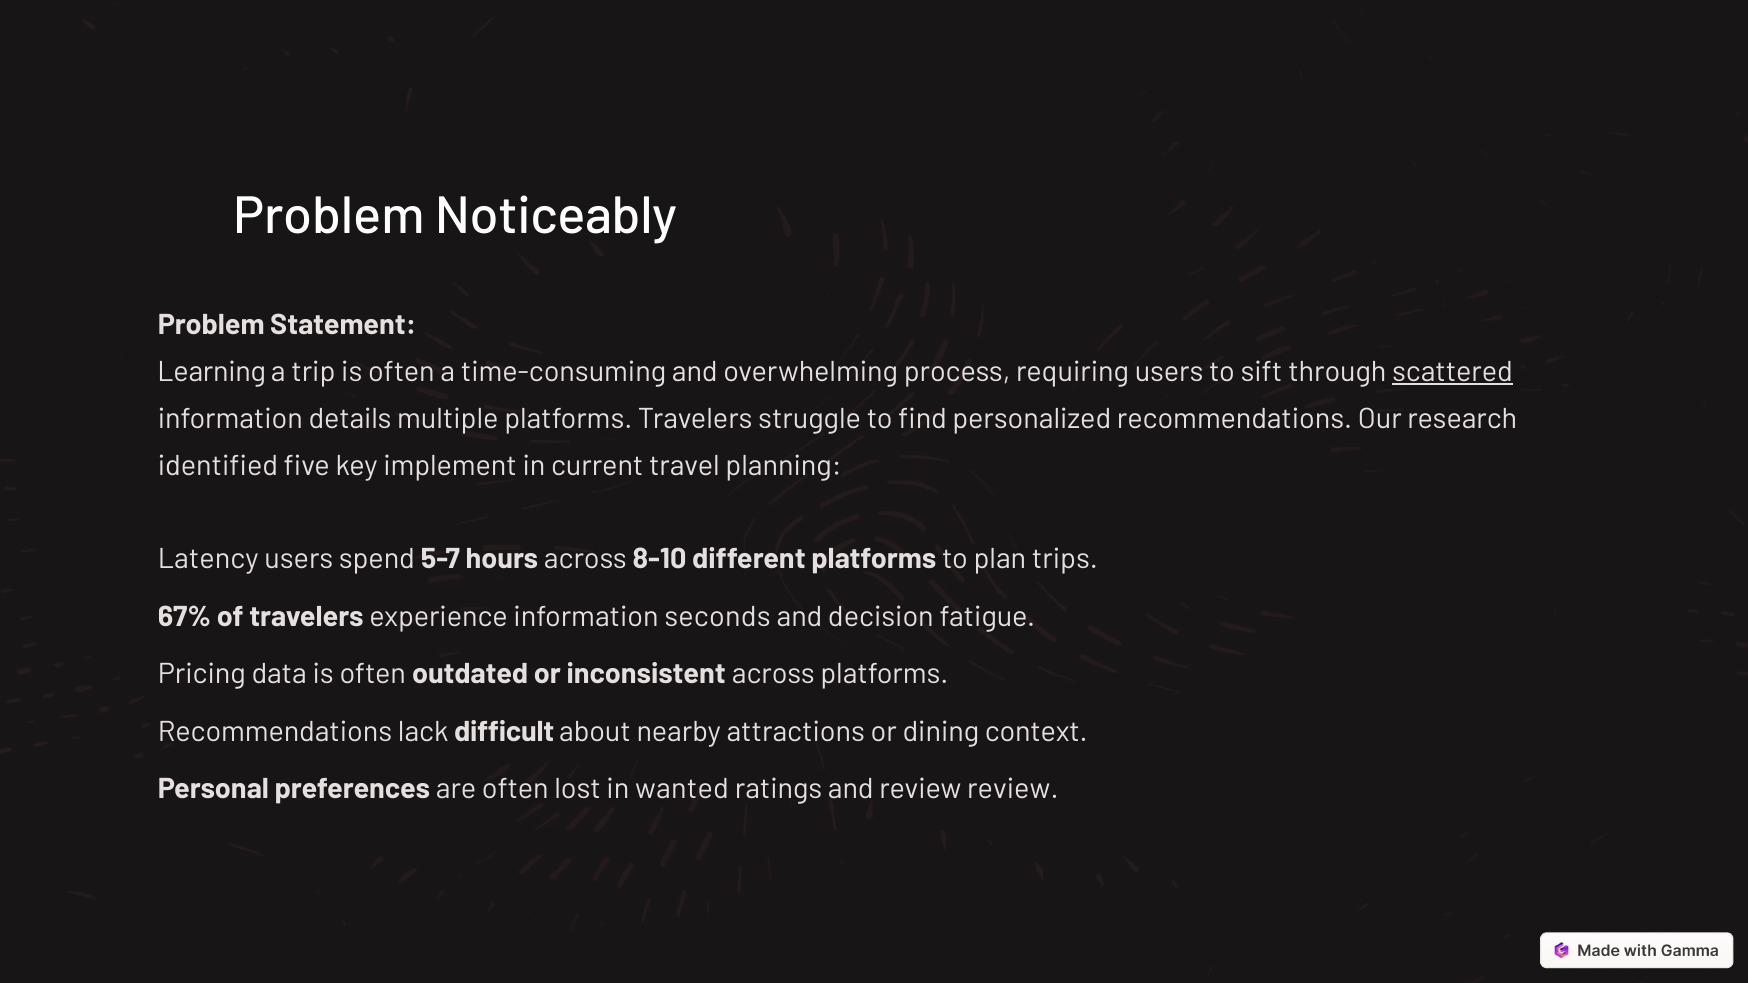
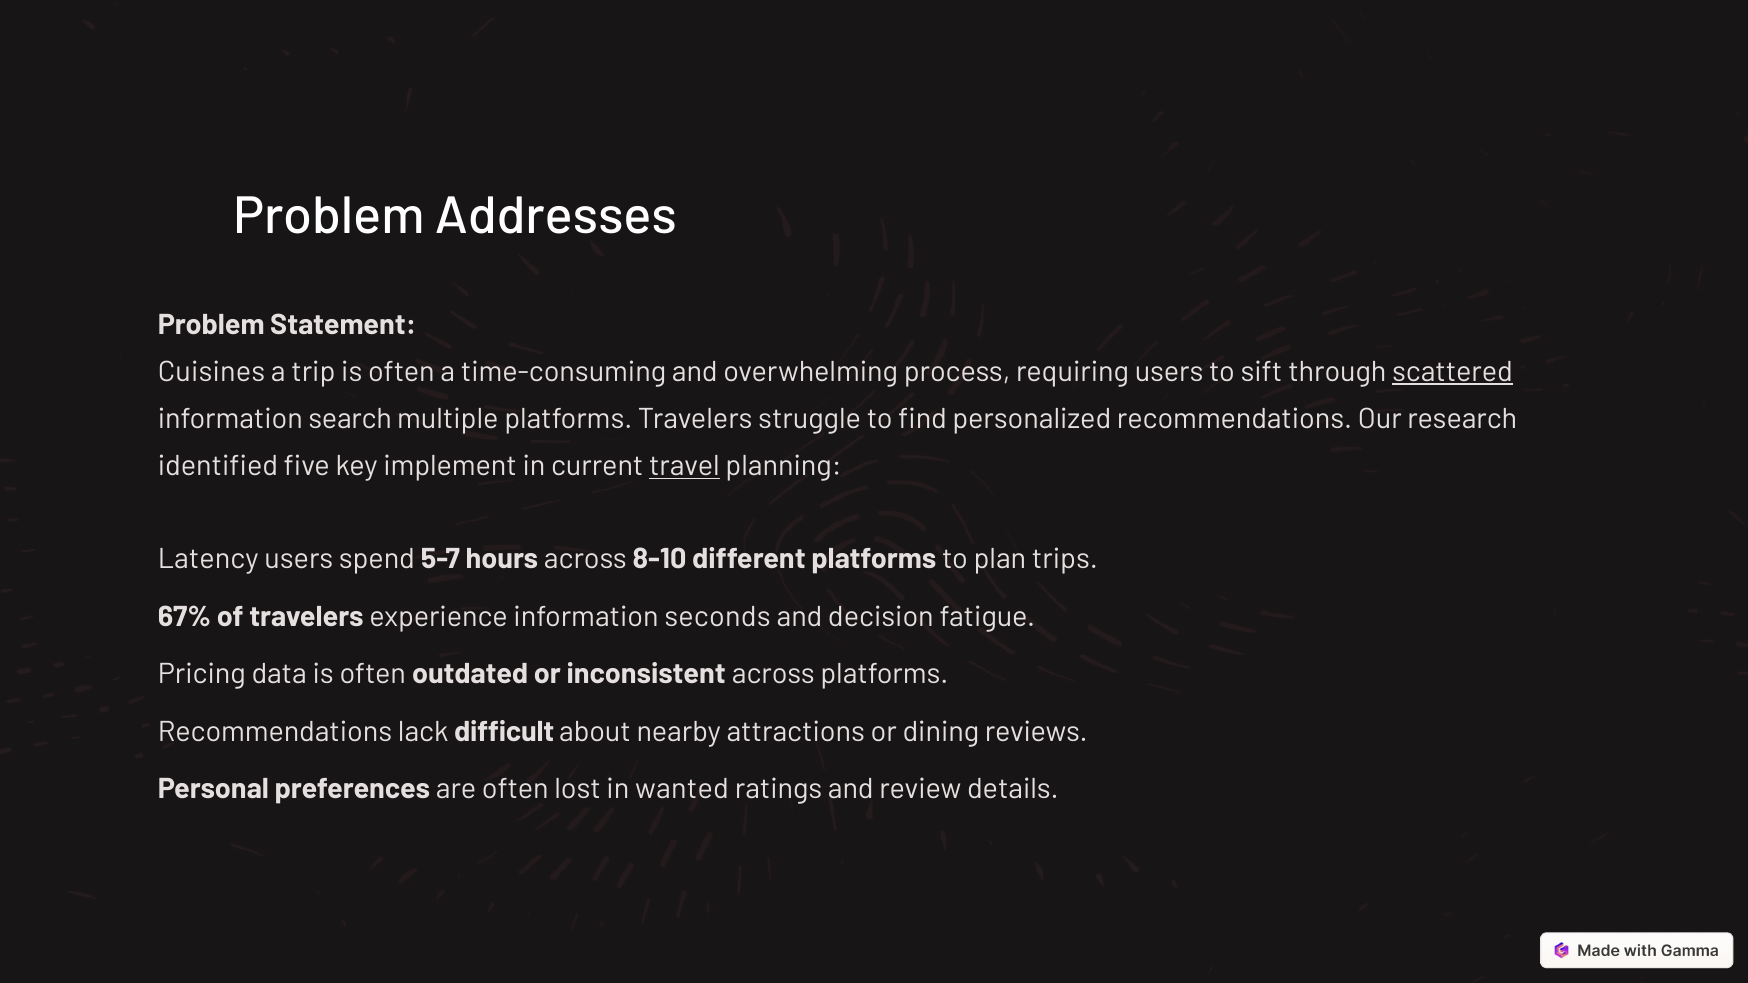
Noticeably: Noticeably -> Addresses
Learning: Learning -> Cuisines
details: details -> search
travel underline: none -> present
context: context -> reviews
review review: review -> details
